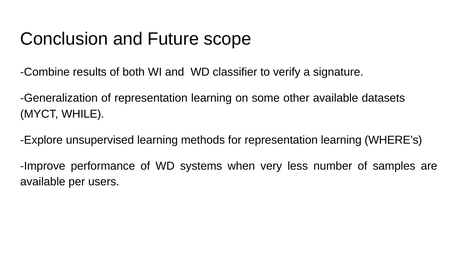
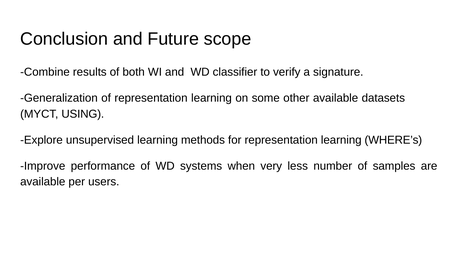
WHILE: WHILE -> USING
